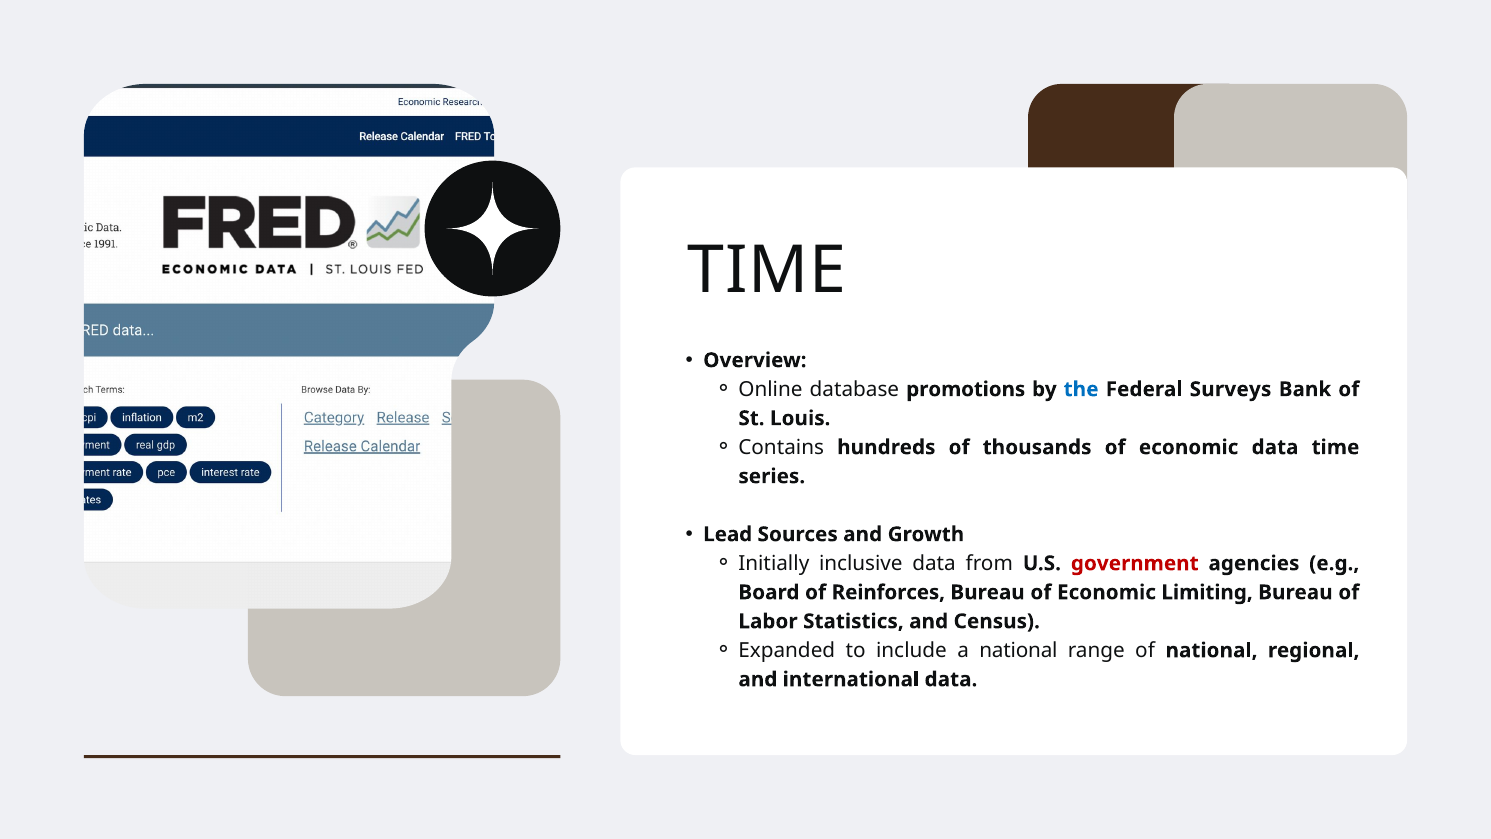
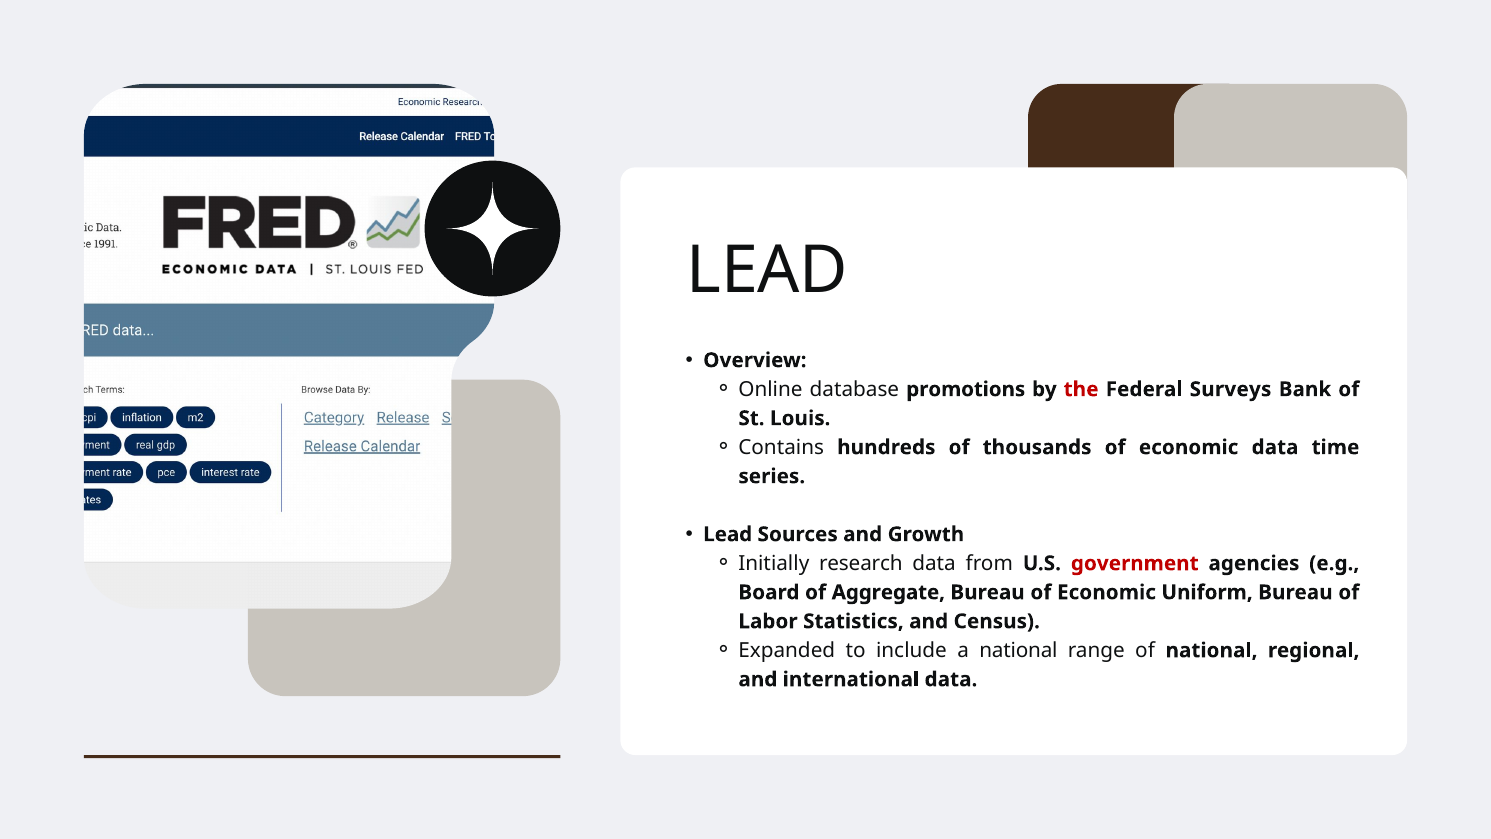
TIME at (767, 270): TIME -> LEAD
the colour: blue -> red
inclusive: inclusive -> research
Reinforces: Reinforces -> Aggregate
Limiting: Limiting -> Uniform
